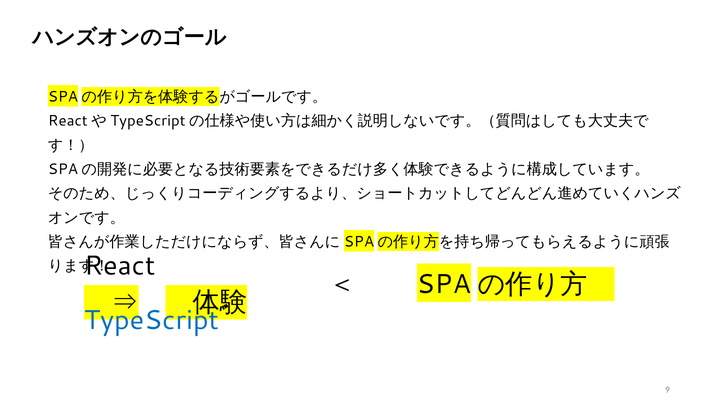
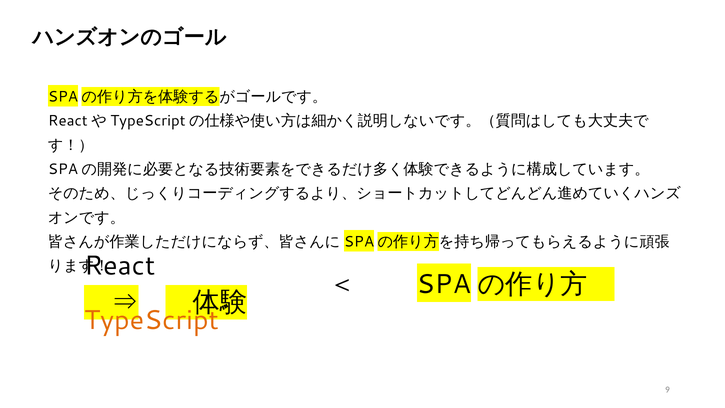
TypeScript colour: blue -> orange
